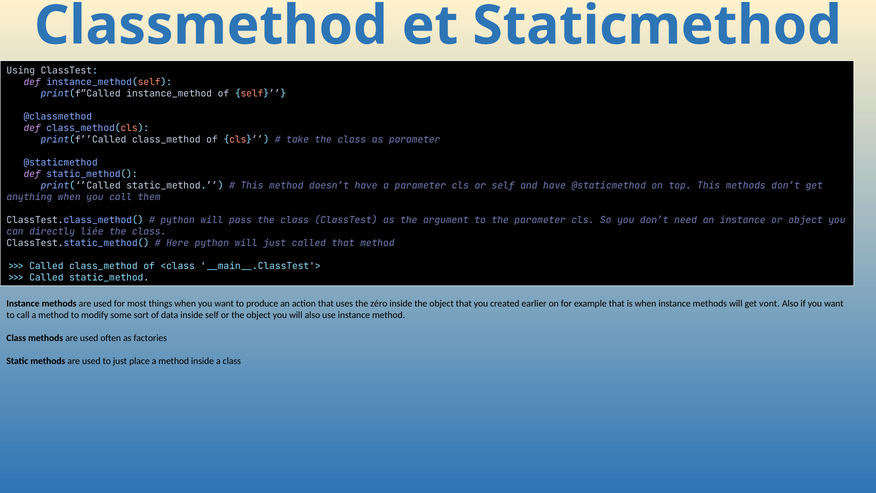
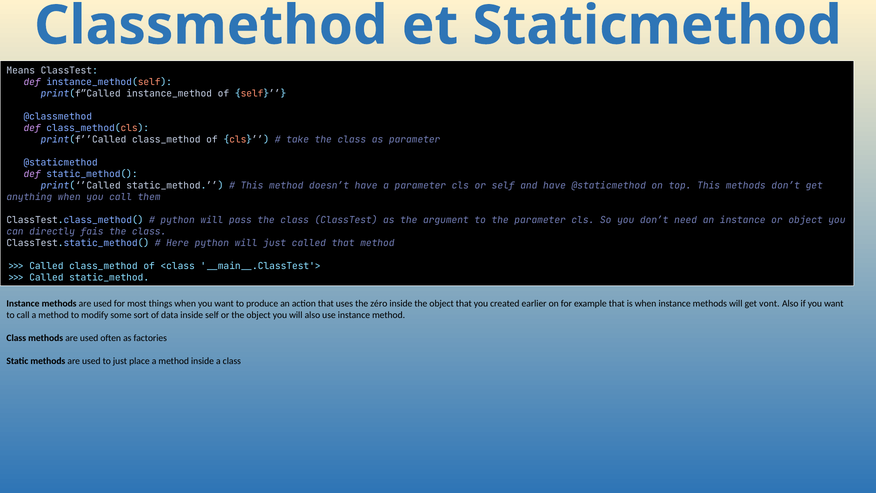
Using: Using -> Means
liée: liée -> fais
